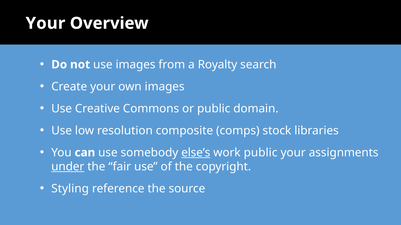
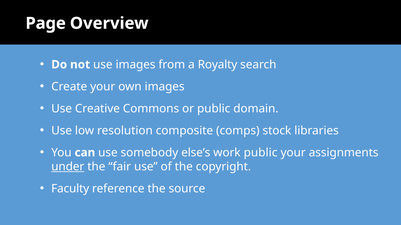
Your at (45, 23): Your -> Page
else’s underline: present -> none
Styling: Styling -> Faculty
